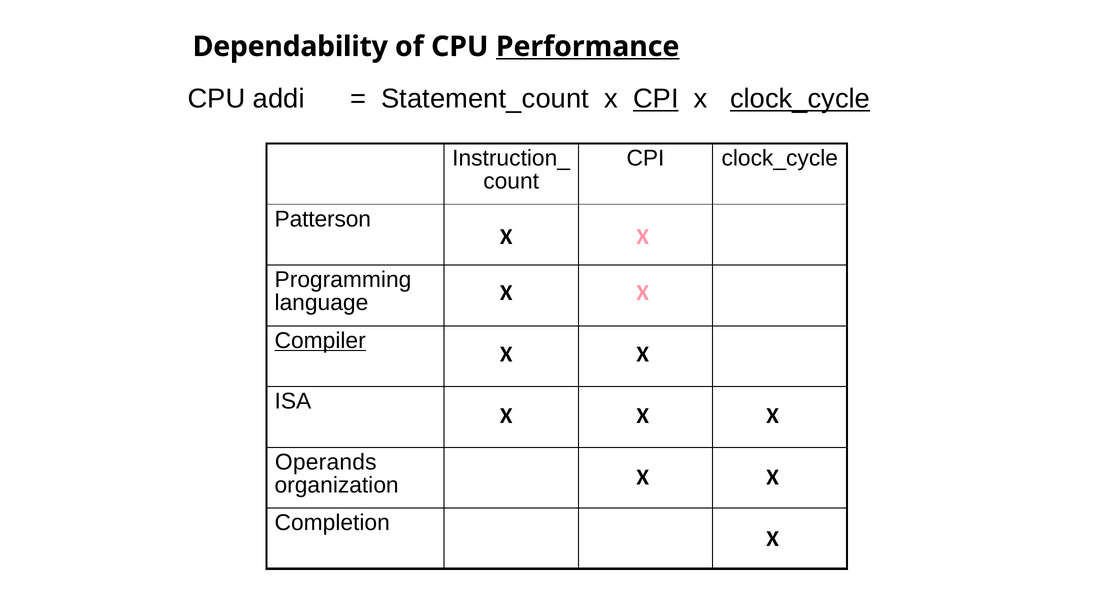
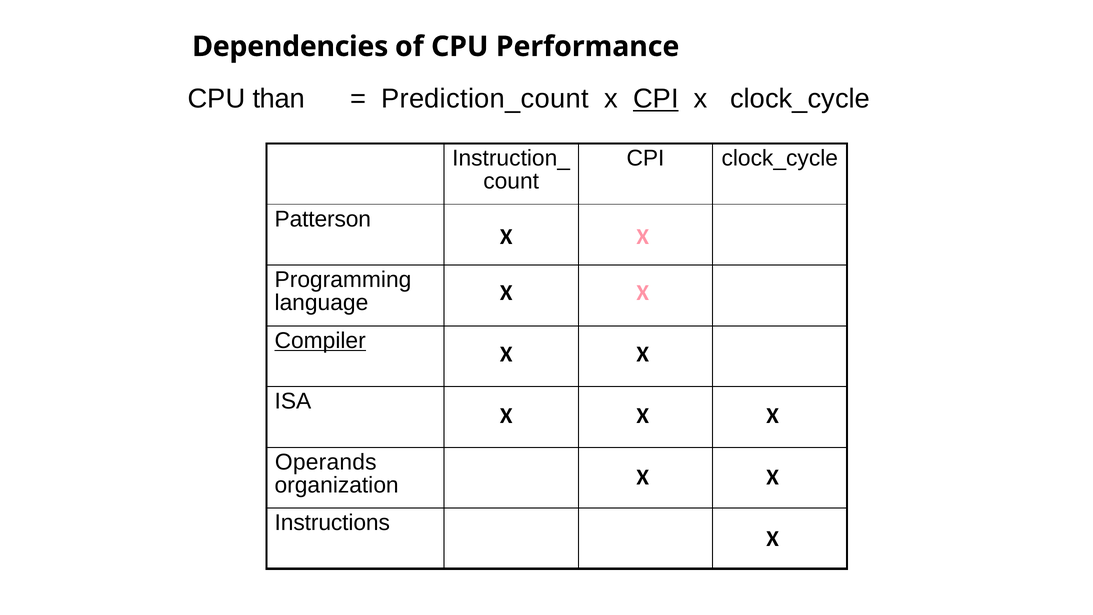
Dependability: Dependability -> Dependencies
Performance underline: present -> none
addi: addi -> than
Statement_count: Statement_count -> Prediction_count
clock_cycle at (800, 99) underline: present -> none
Completion: Completion -> Instructions
